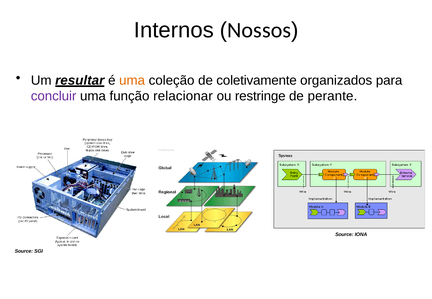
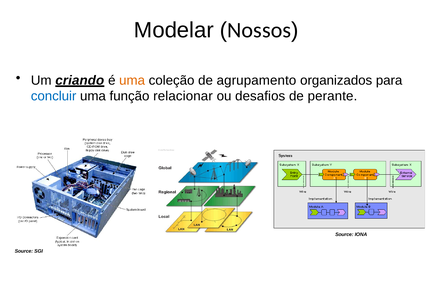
Internos: Internos -> Modelar
resultar: resultar -> criando
coletivamente: coletivamente -> agrupamento
concluir colour: purple -> blue
restringe: restringe -> desafios
